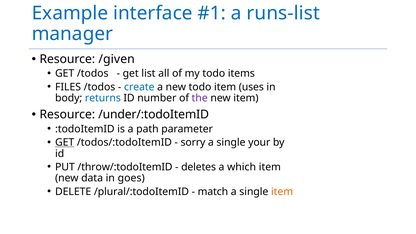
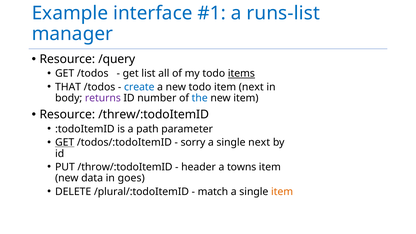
/given: /given -> /query
items underline: none -> present
FILES: FILES -> THAT
item uses: uses -> next
returns colour: blue -> purple
the colour: purple -> blue
/under/:todoItemID: /under/:todoItemID -> /threw/:todoItemID
single your: your -> next
deletes: deletes -> header
which: which -> towns
